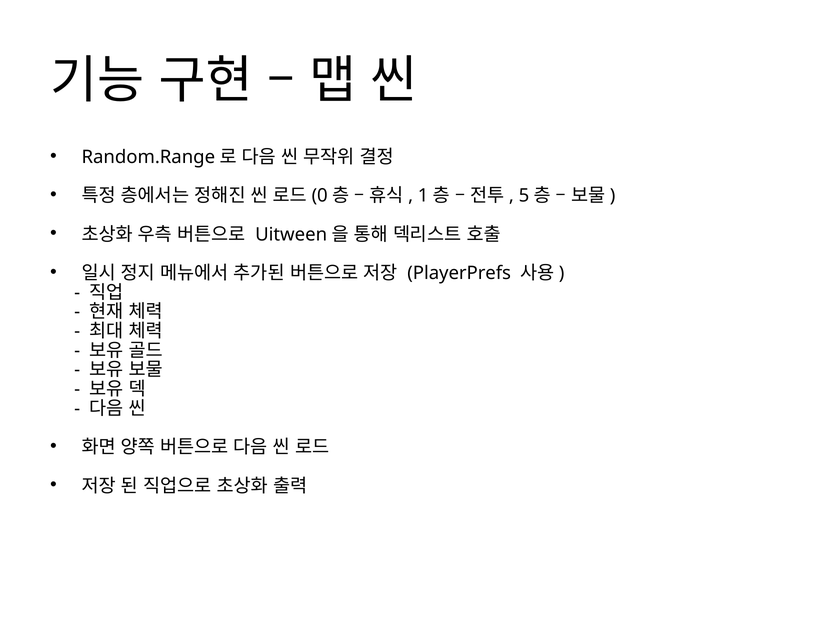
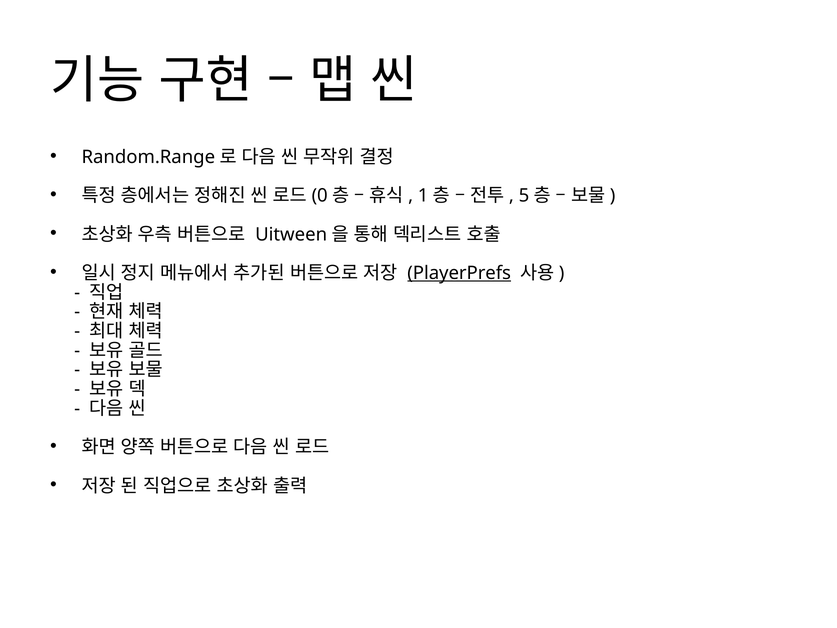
PlayerPrefs underline: none -> present
